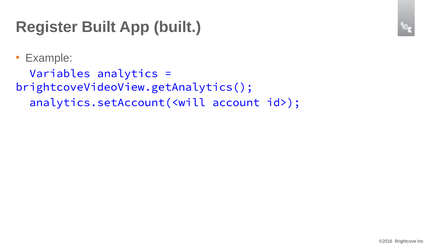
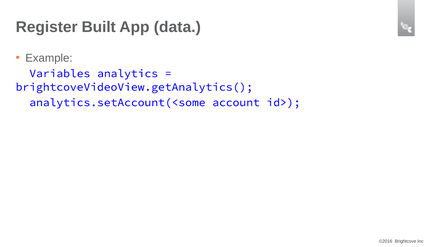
App built: built -> data
analytics.setAccount(<will: analytics.setAccount(<will -> analytics.setAccount(<some
